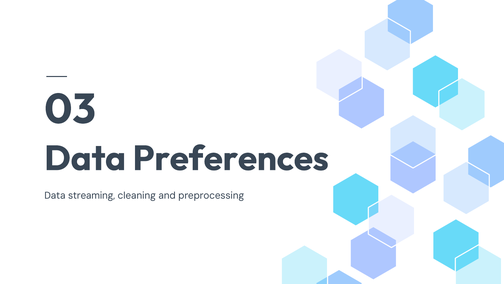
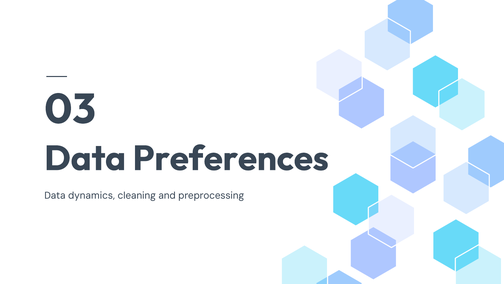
streaming: streaming -> dynamics
